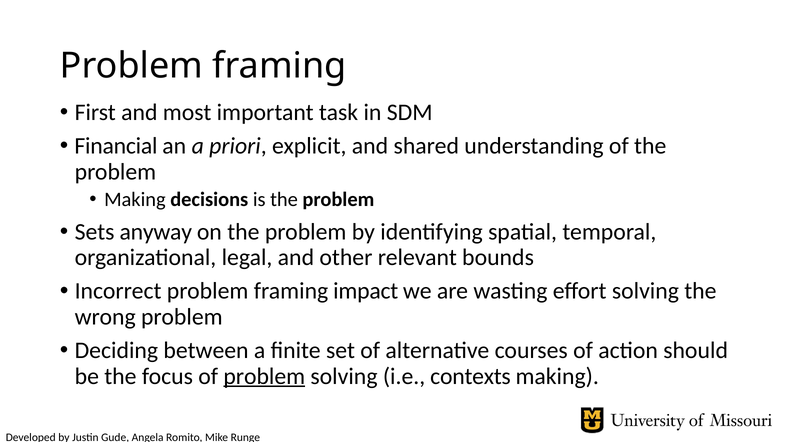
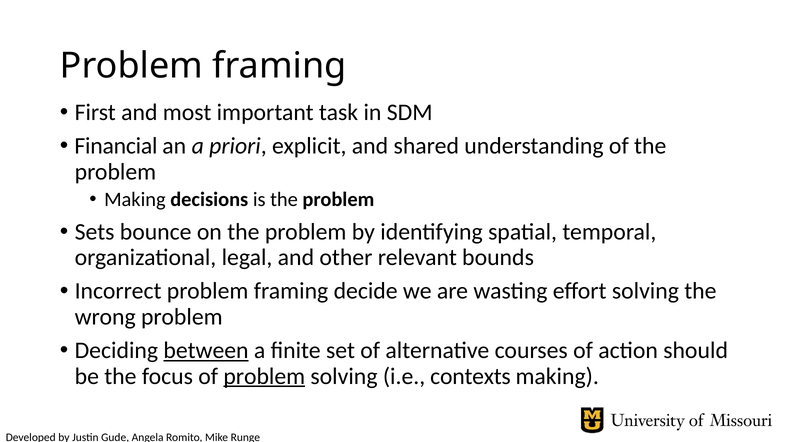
anyway: anyway -> bounce
impact: impact -> decide
between underline: none -> present
